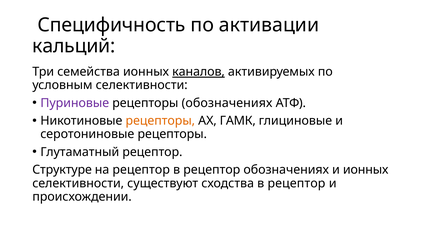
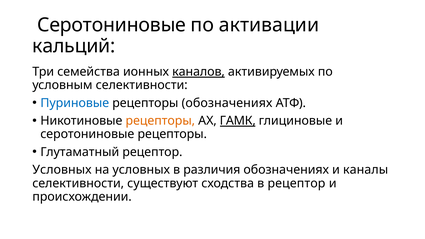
Специфичность at (112, 25): Специфичность -> Серотониновые
Пуриновые colour: purple -> blue
ГАМК underline: none -> present
Структуре at (62, 170): Структуре -> Условных
на рецептор: рецептор -> условных
рецептор at (212, 170): рецептор -> различия
и ионных: ионных -> каналы
